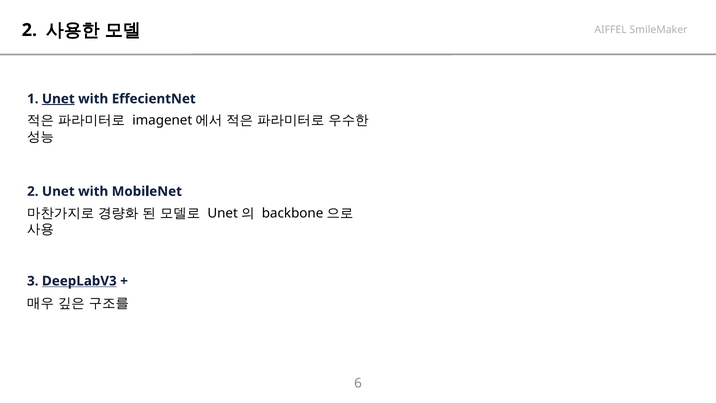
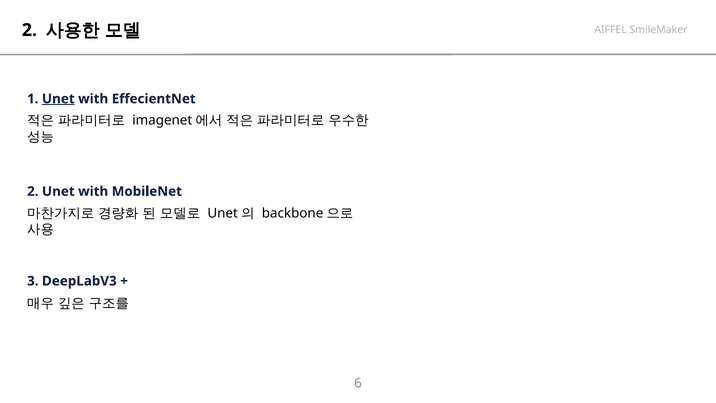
DeepLabV3 underline: present -> none
